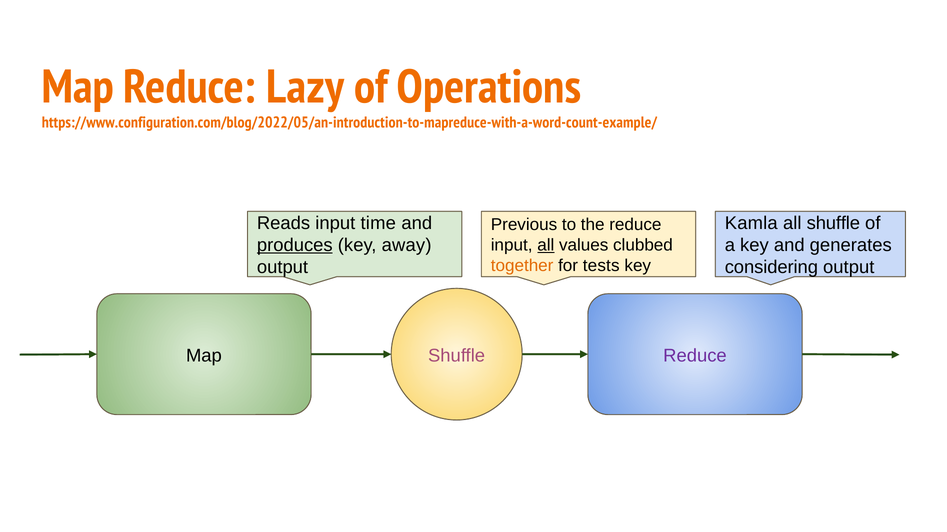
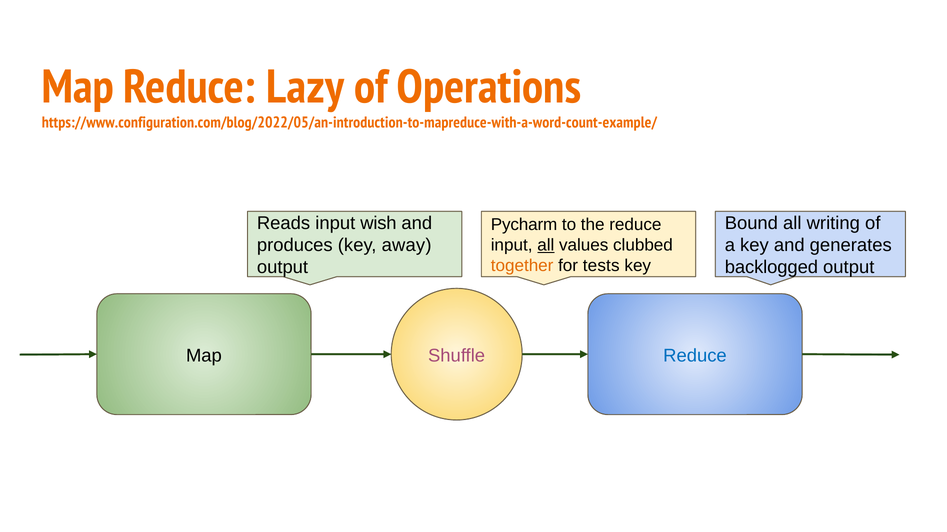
time: time -> wish
Kamla: Kamla -> Bound
all shuffle: shuffle -> writing
Previous: Previous -> Pycharm
produces underline: present -> none
considering: considering -> backlogged
Reduce at (695, 356) colour: purple -> blue
